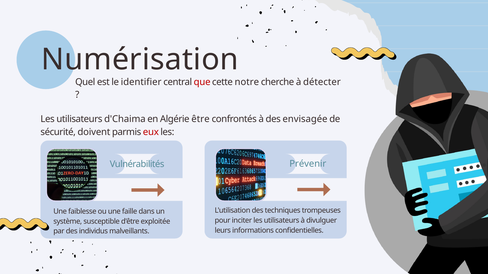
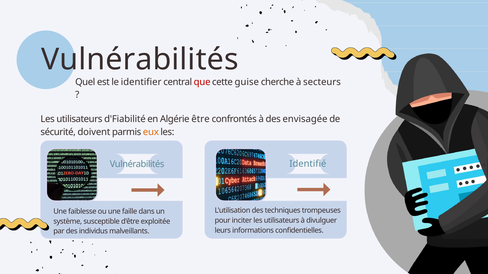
Numérisation at (140, 60): Numérisation -> Vulnérabilités
notre: notre -> guise
détecter: détecter -> secteurs
d'Chaima: d'Chaima -> d'Fiabilité
eux colour: red -> orange
Prévenir: Prévenir -> Identifié
